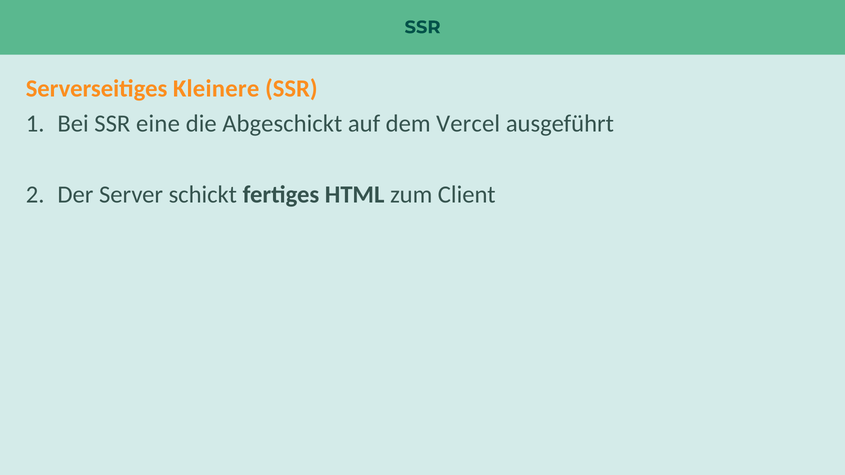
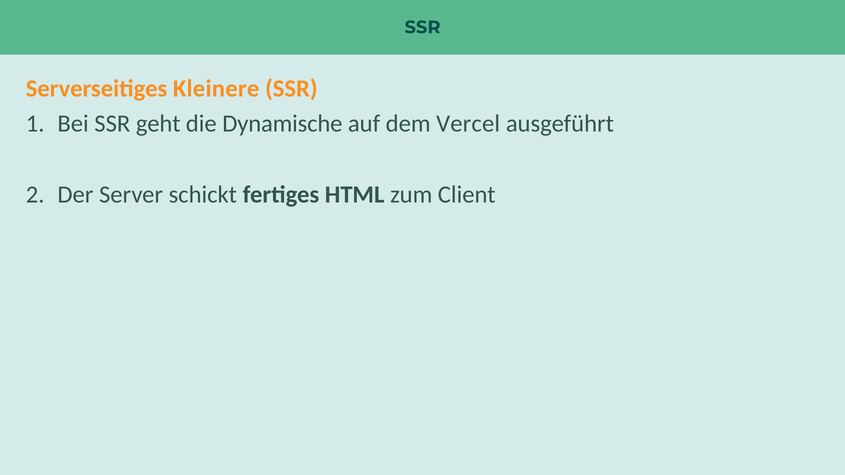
eine: eine -> geht
Abgeschickt: Abgeschickt -> Dynamische
